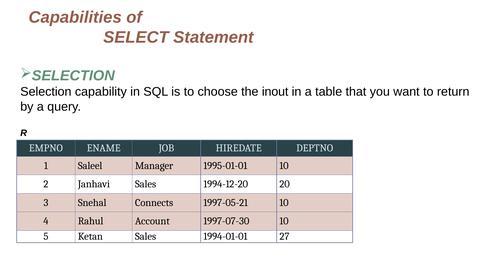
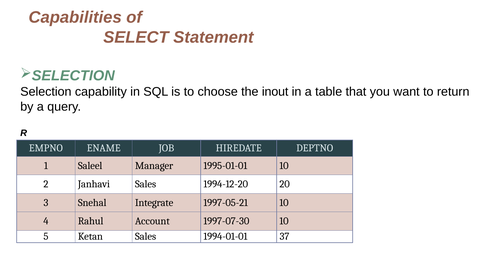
Connects: Connects -> Integrate
27: 27 -> 37
